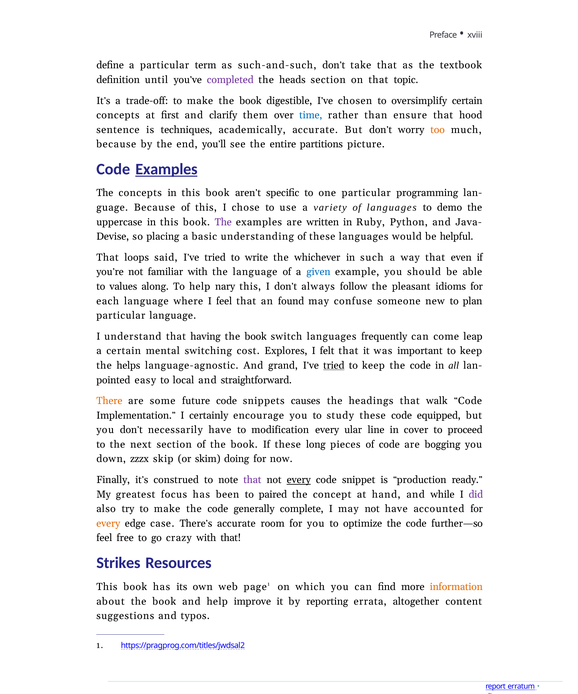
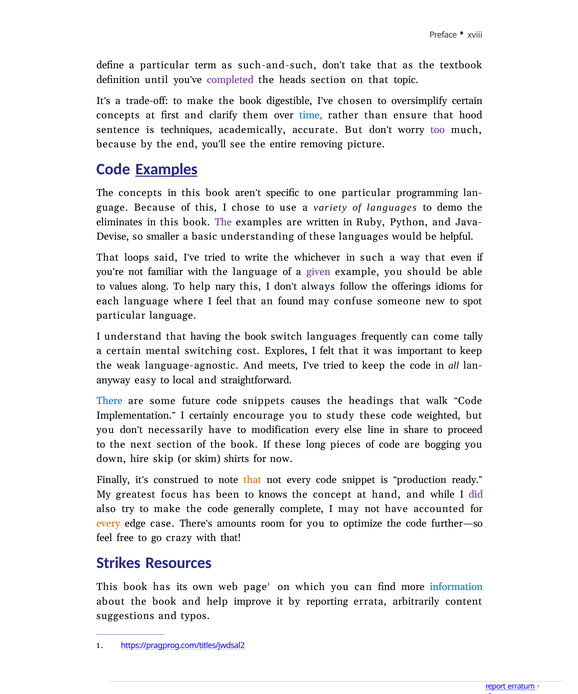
too colour: orange -> purple
partitions: partitions -> removing
uppercase: uppercase -> eliminates
placing: placing -> smaller
given colour: blue -> purple
pleasant: pleasant -> offerings
plan: plan -> spot
leap: leap -> tally
helps: helps -> weak
grand: grand -> meets
tried at (334, 365) underline: present -> none
pointed: pointed -> anyway
There colour: orange -> blue
equipped: equipped -> weighted
ular: ular -> else
cover: cover -> share
zzzx: zzzx -> hire
doing: doing -> shirts
that at (252, 480) colour: purple -> orange
every at (299, 480) underline: present -> none
paired: paired -> knows
There’s accurate: accurate -> amounts
information colour: orange -> blue
altogether: altogether -> arbitrarily
